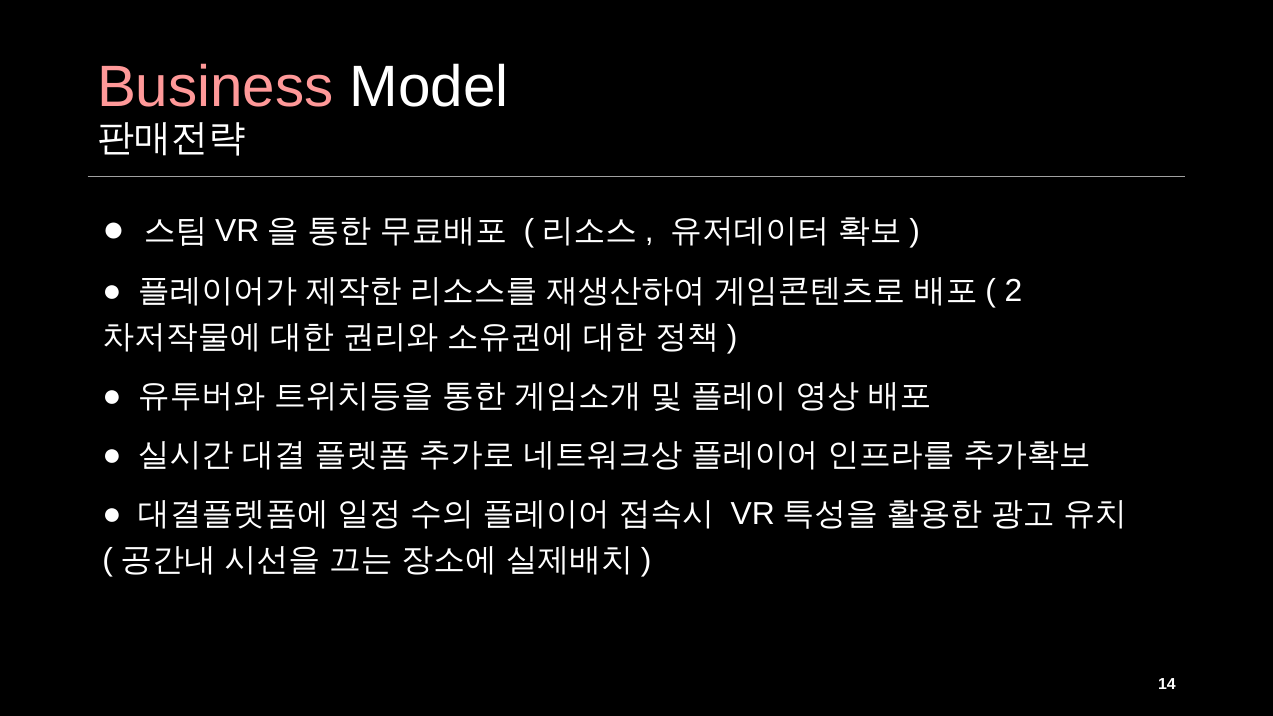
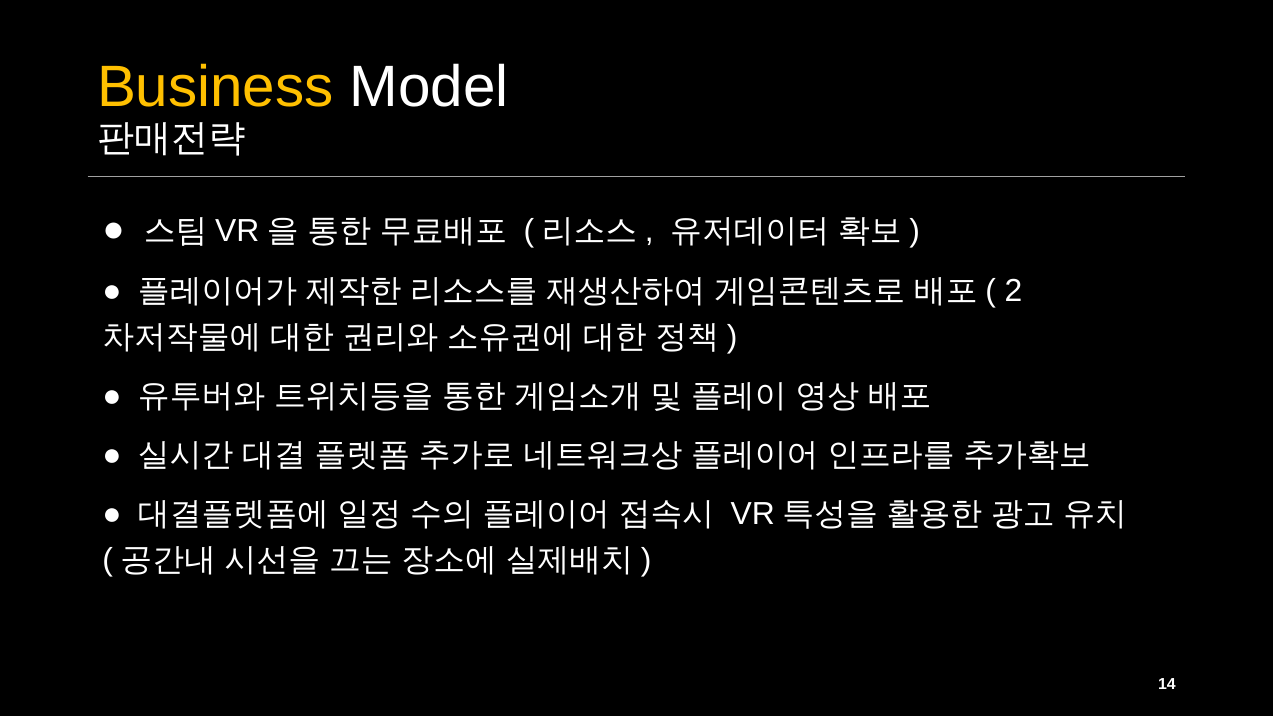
Business colour: pink -> yellow
